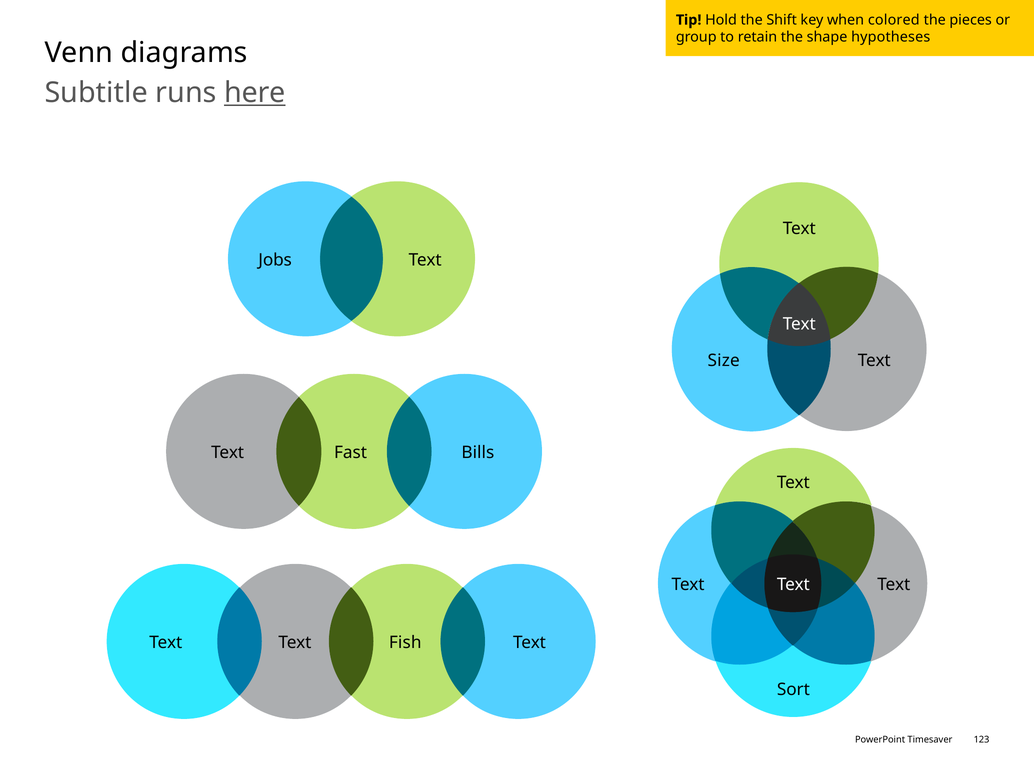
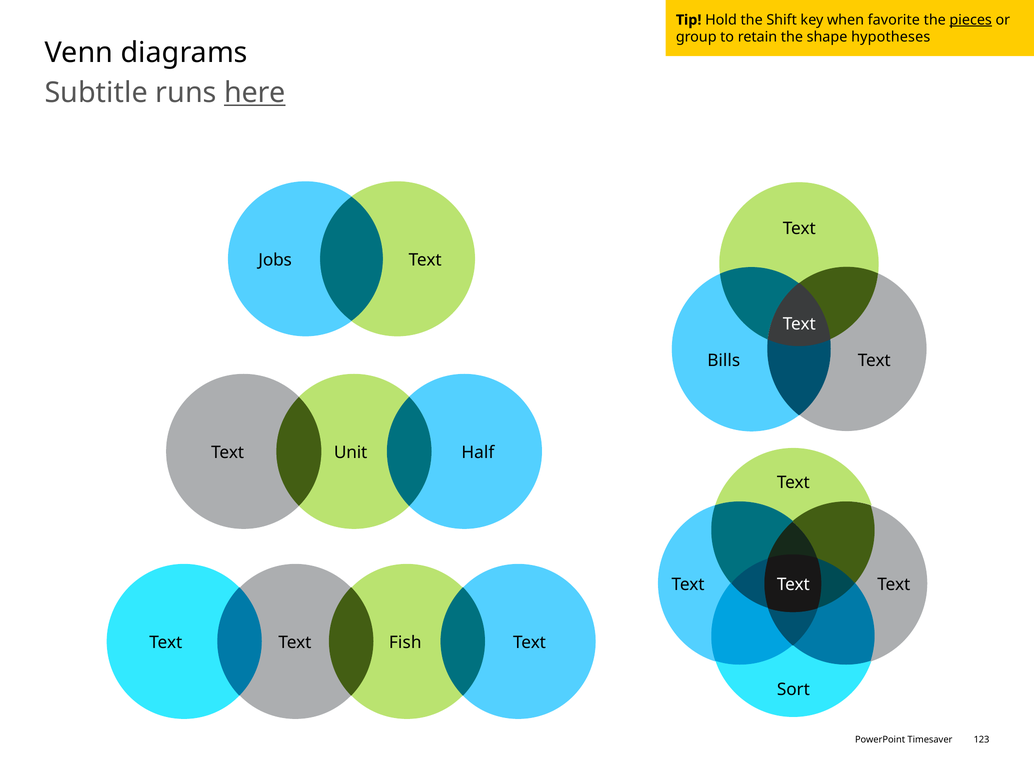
colored: colored -> favorite
pieces underline: none -> present
Size: Size -> Bills
Fast: Fast -> Unit
Bills: Bills -> Half
